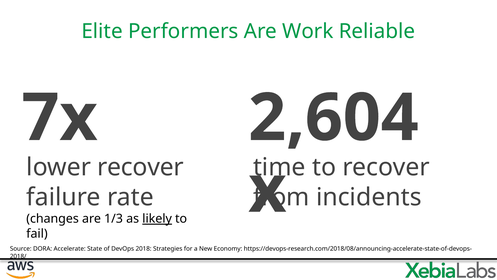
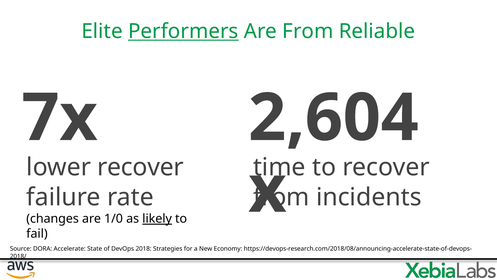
Performers underline: none -> present
Are Work: Work -> From
1/3: 1/3 -> 1/0
